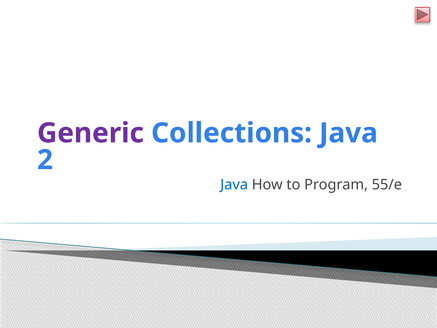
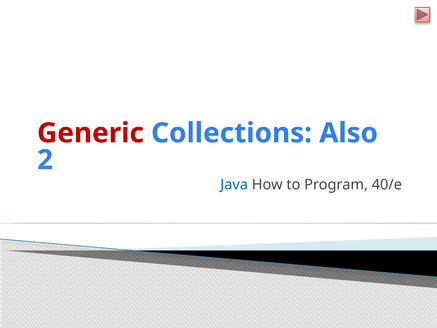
Generic colour: purple -> red
Collections Java: Java -> Also
55/e: 55/e -> 40/e
